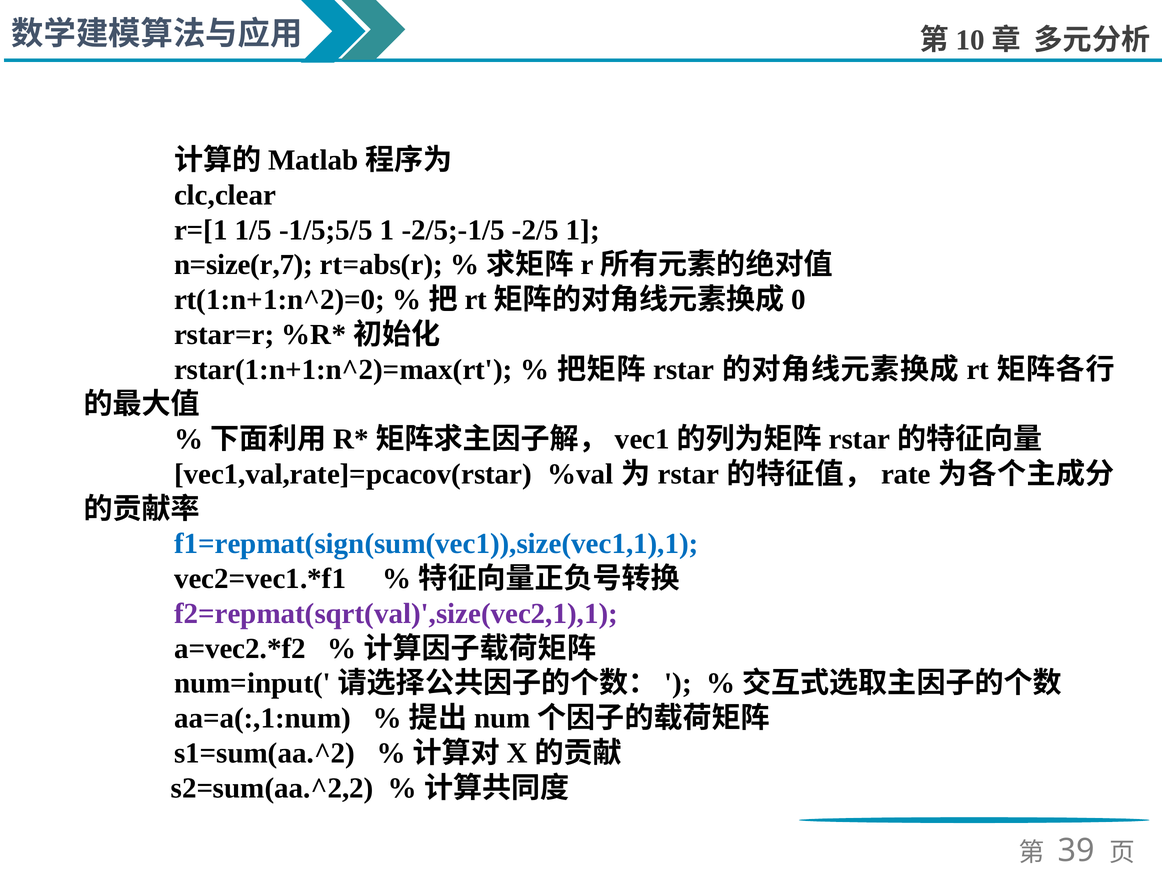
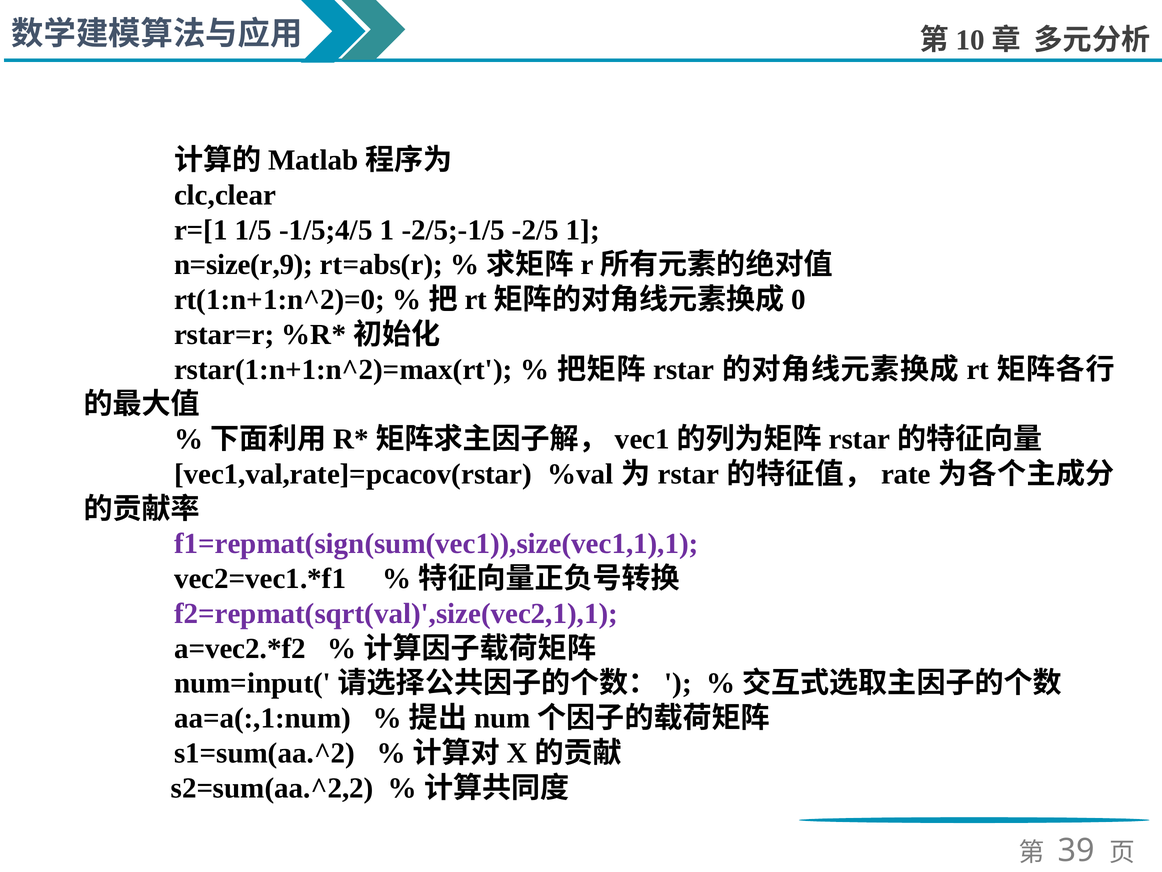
-1/5;5/5: -1/5;5/5 -> -1/5;4/5
n=size(r,7: n=size(r,7 -> n=size(r,9
f1=repmat(sign(sum(vec1)),size(vec1,1),1 colour: blue -> purple
